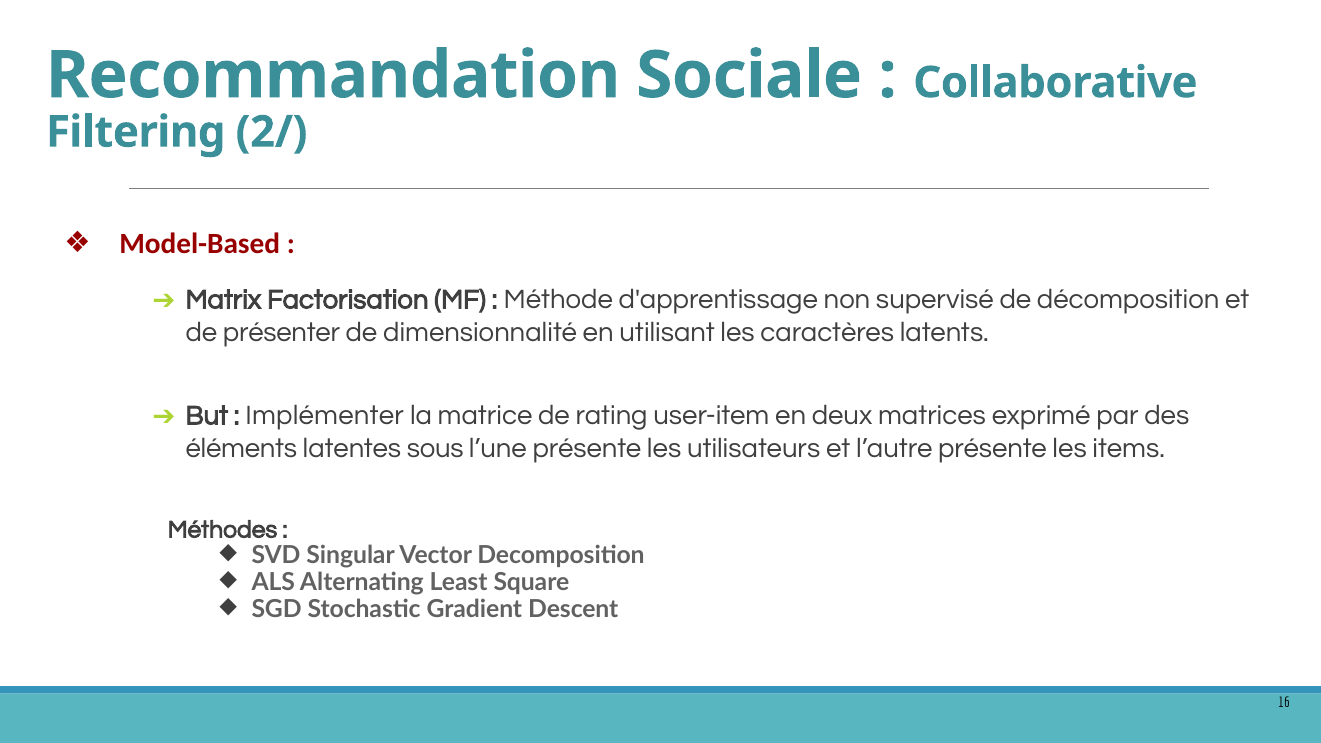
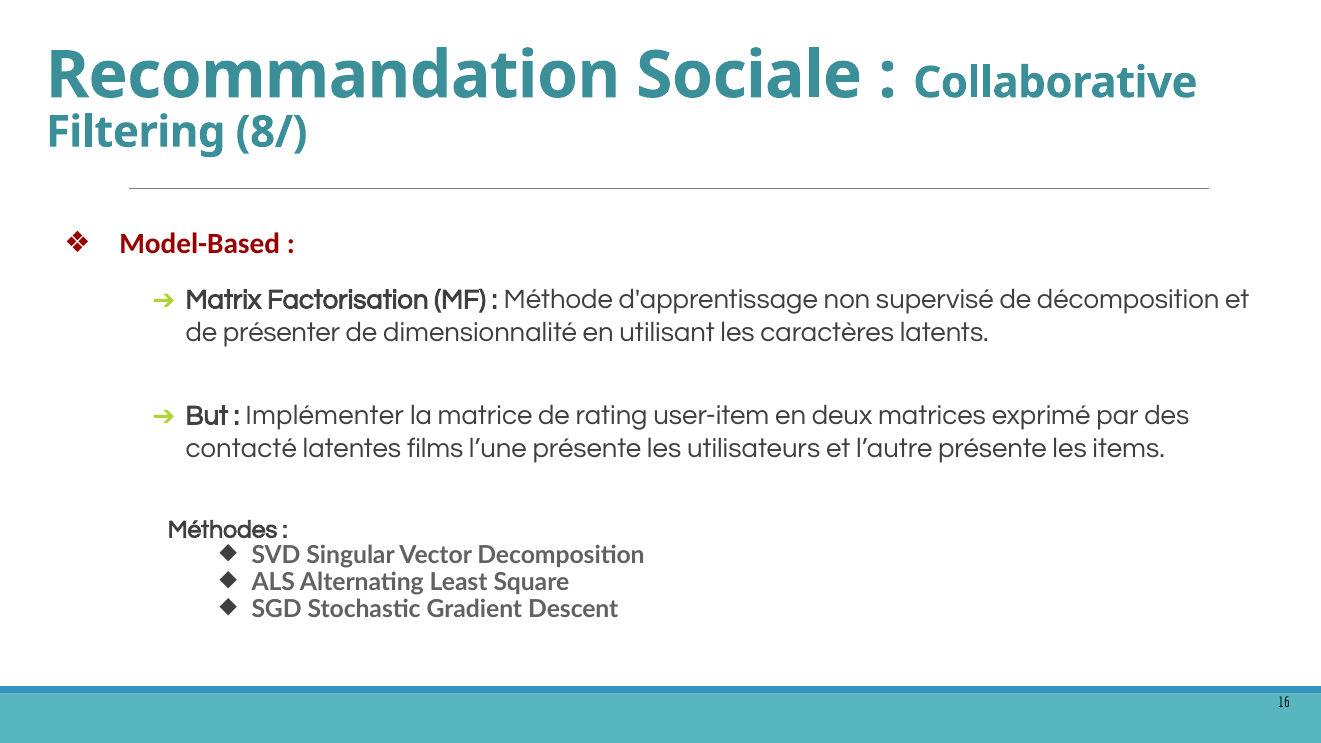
2/: 2/ -> 8/
éléments: éléments -> contacté
sous: sous -> films
